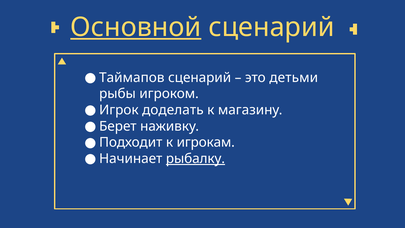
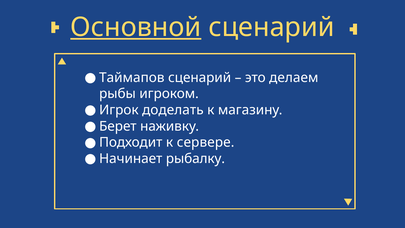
детьми: детьми -> делаем
игрокам: игрокам -> сервере
рыбалку underline: present -> none
